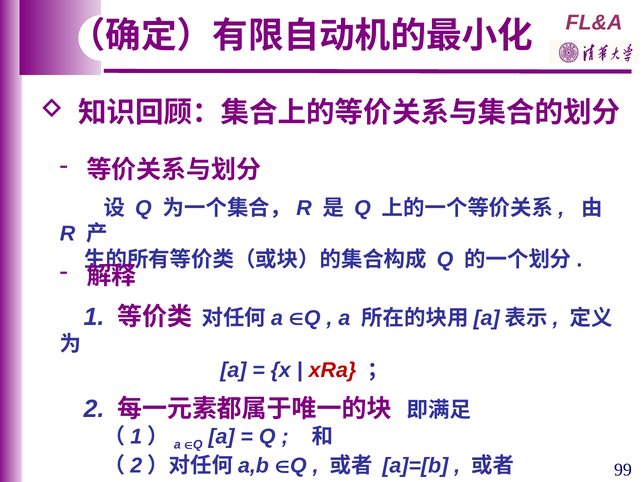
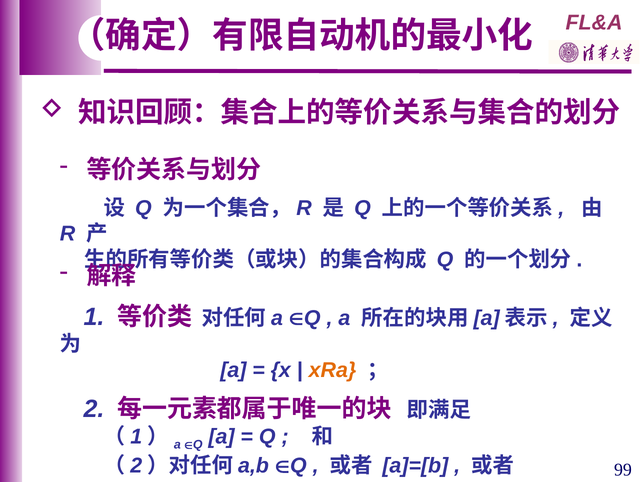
xRa colour: red -> orange
